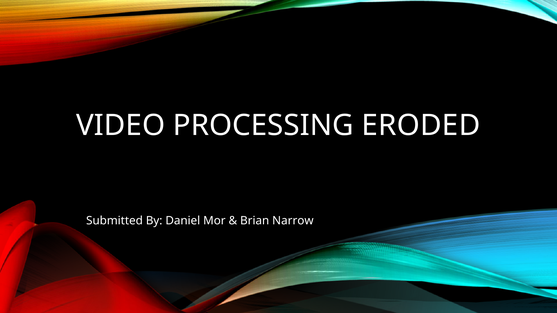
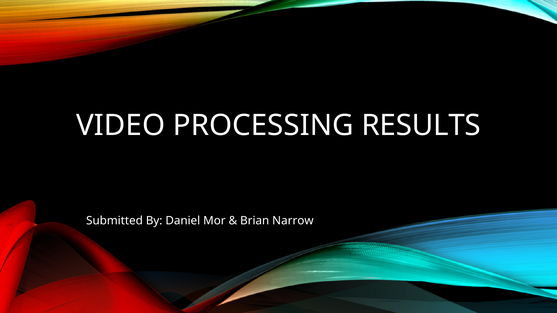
ERODED: ERODED -> RESULTS
